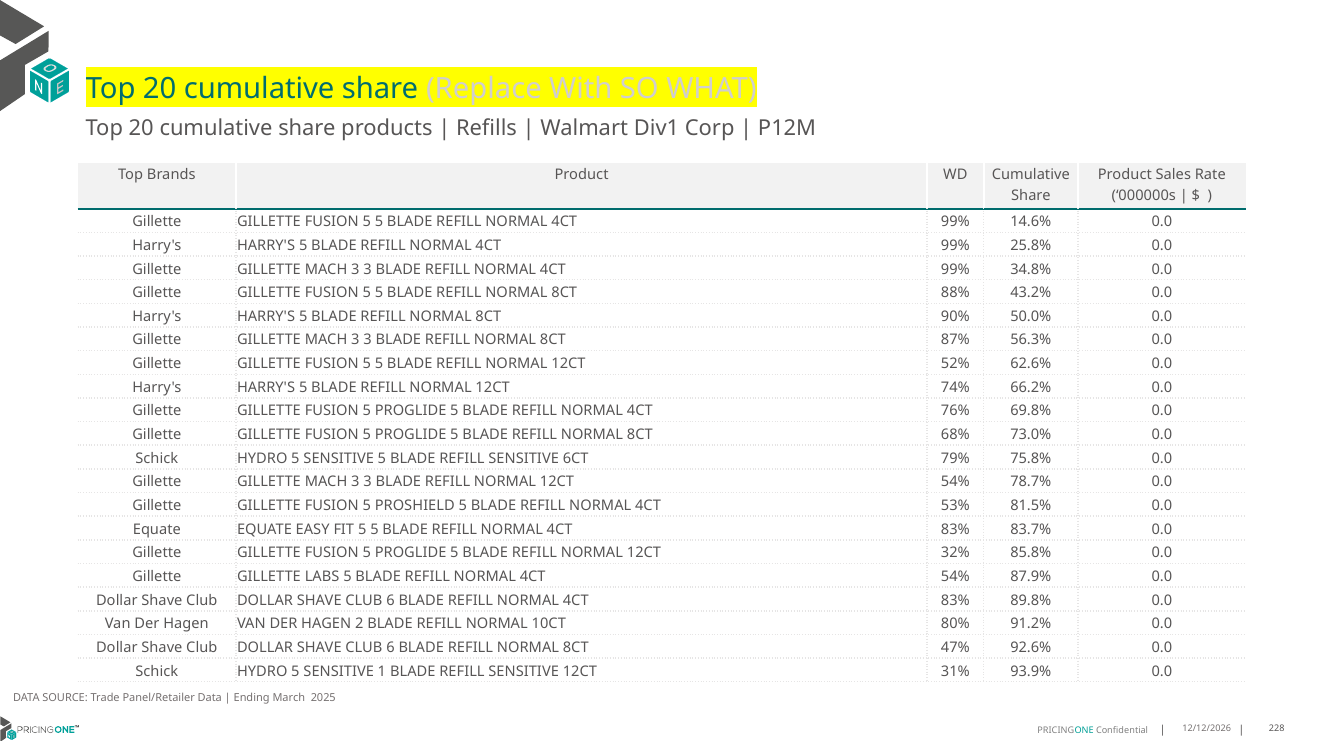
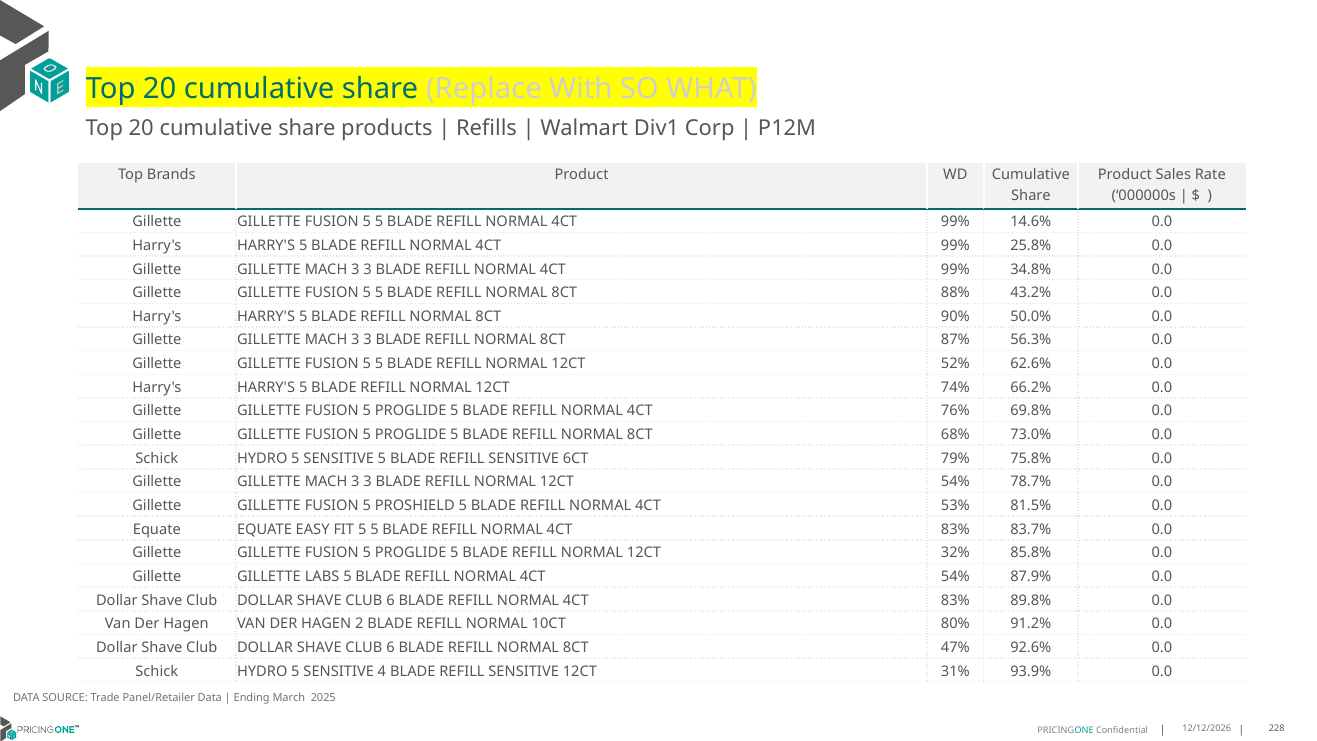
1: 1 -> 4
